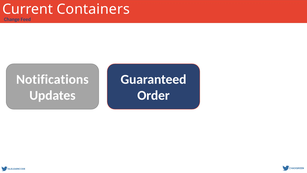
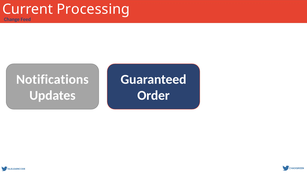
Containers: Containers -> Processing
